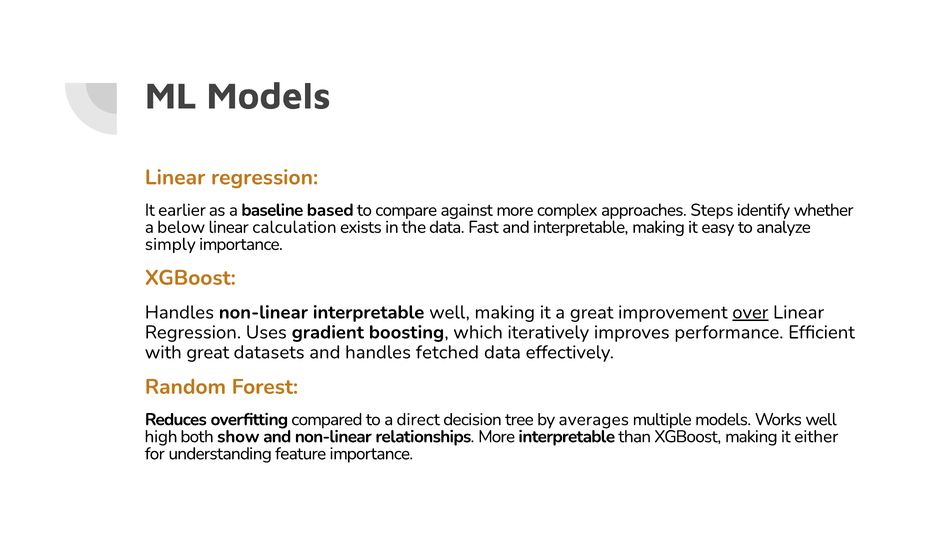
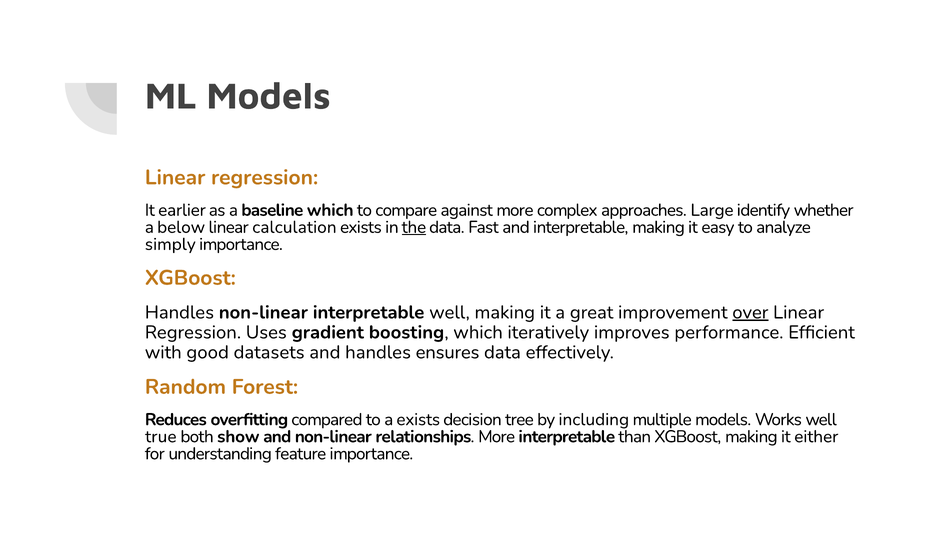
baseline based: based -> which
Steps: Steps -> Large
the underline: none -> present
with great: great -> good
fetched: fetched -> ensures
a direct: direct -> exists
averages: averages -> including
high: high -> true
